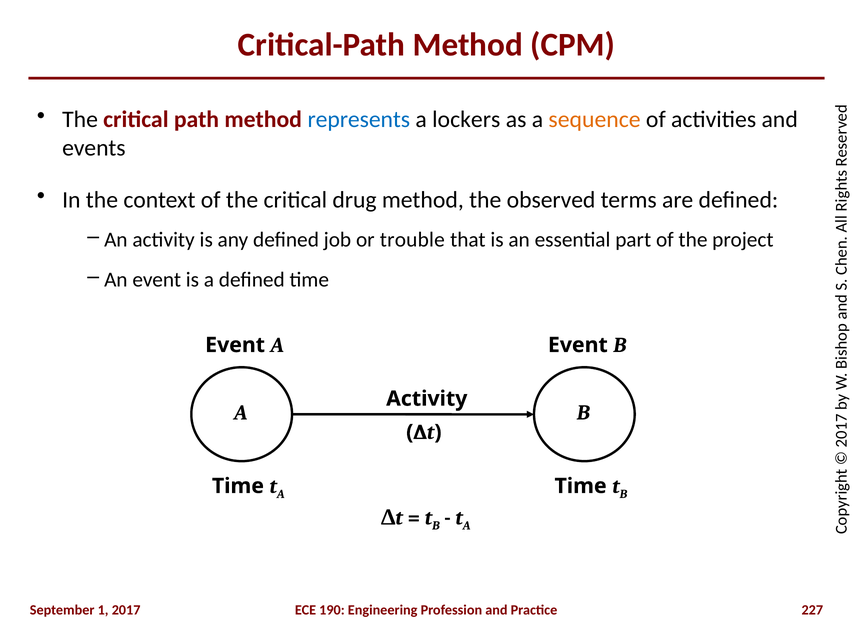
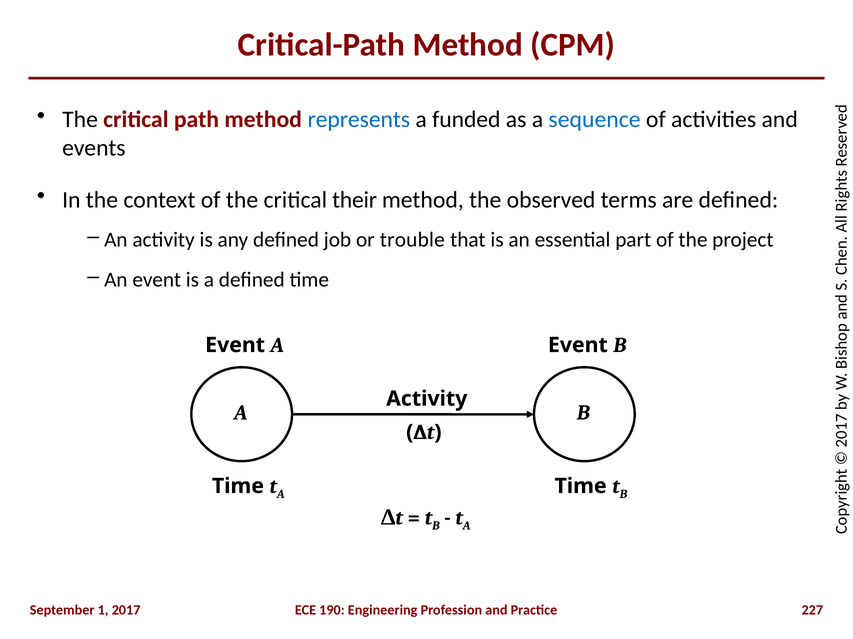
lockers: lockers -> funded
sequence colour: orange -> blue
drug: drug -> their
